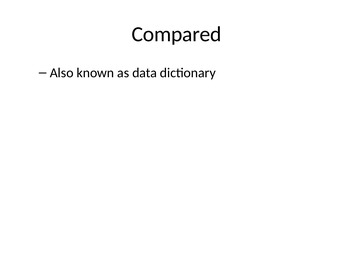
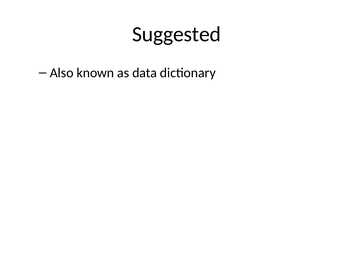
Compared: Compared -> Suggested
